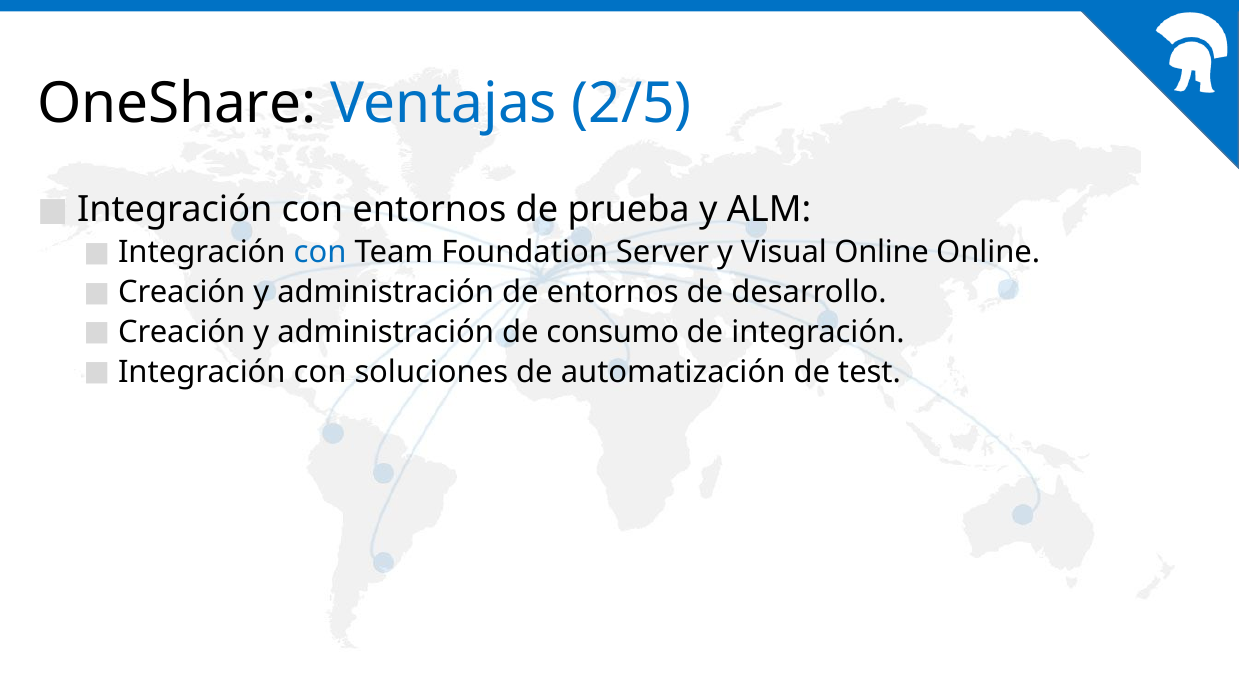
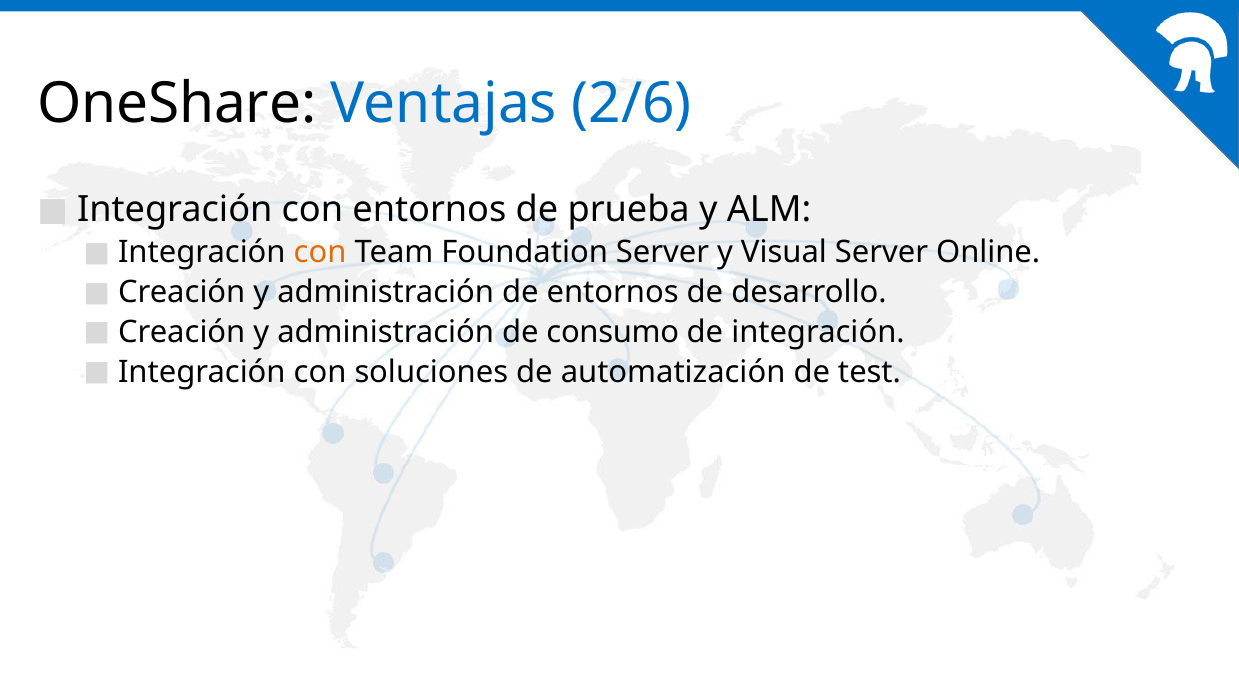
2/5: 2/5 -> 2/6
con at (320, 252) colour: blue -> orange
Visual Online: Online -> Server
